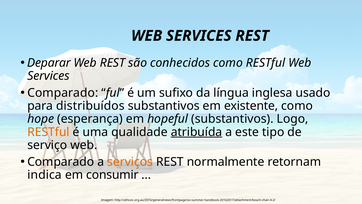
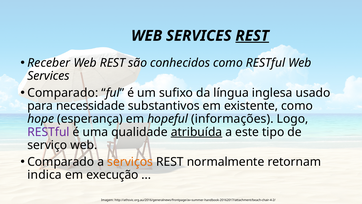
REST at (252, 36) underline: none -> present
Deparar: Deparar -> Receber
distribuídos: distribuídos -> necessidade
hopeful substantivos: substantivos -> informações
RESTful at (48, 132) colour: orange -> purple
consumir: consumir -> execução
